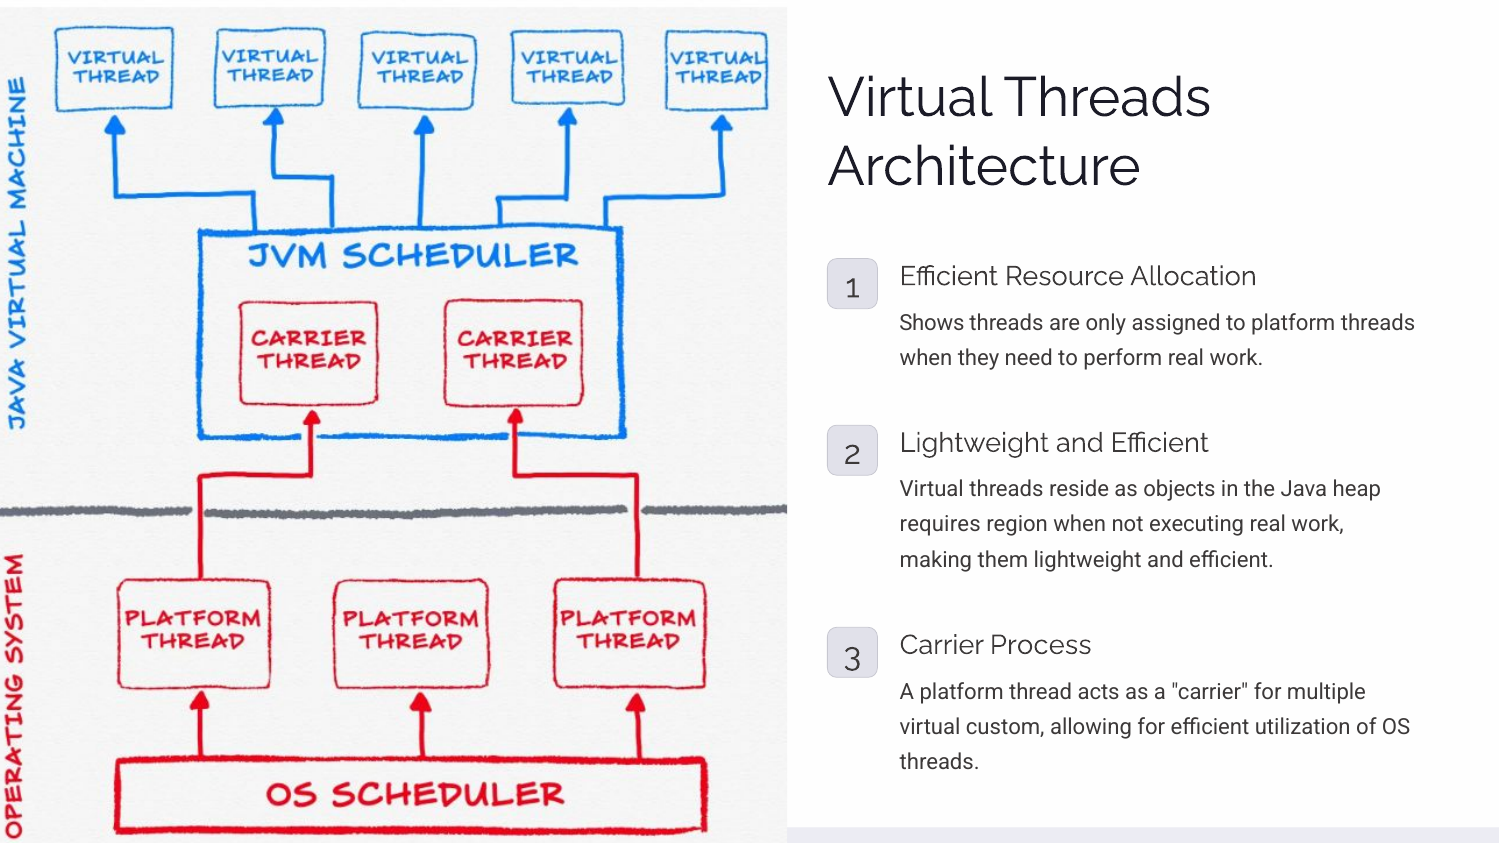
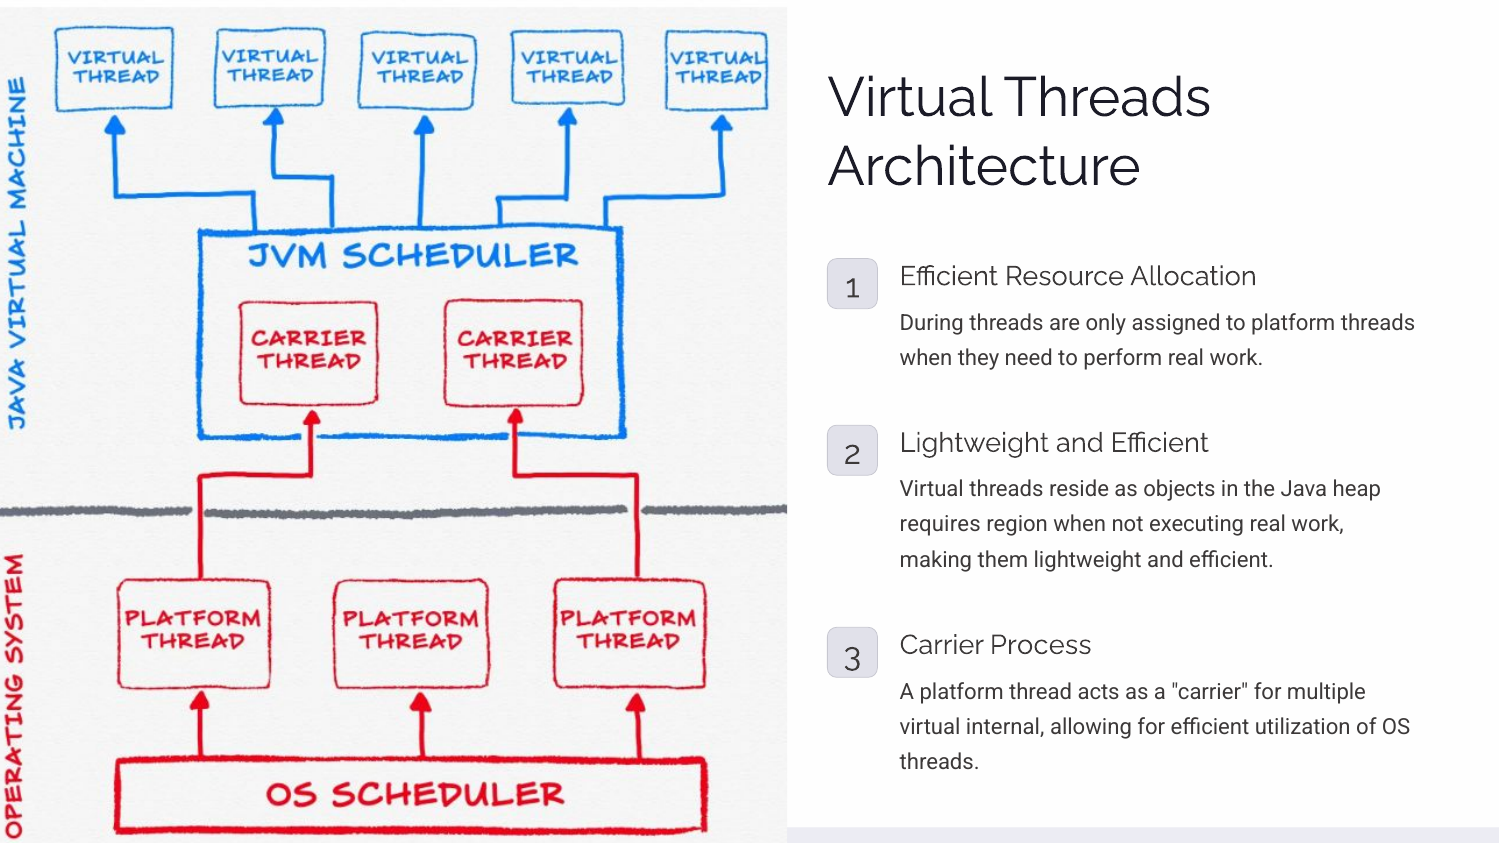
Shows: Shows -> During
custom: custom -> internal
